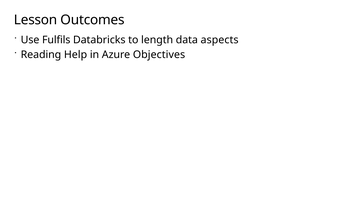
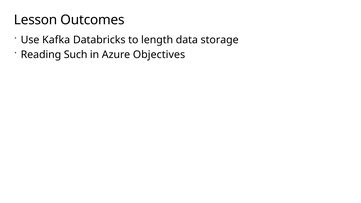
Fulfils: Fulfils -> Kafka
aspects: aspects -> storage
Help: Help -> Such
